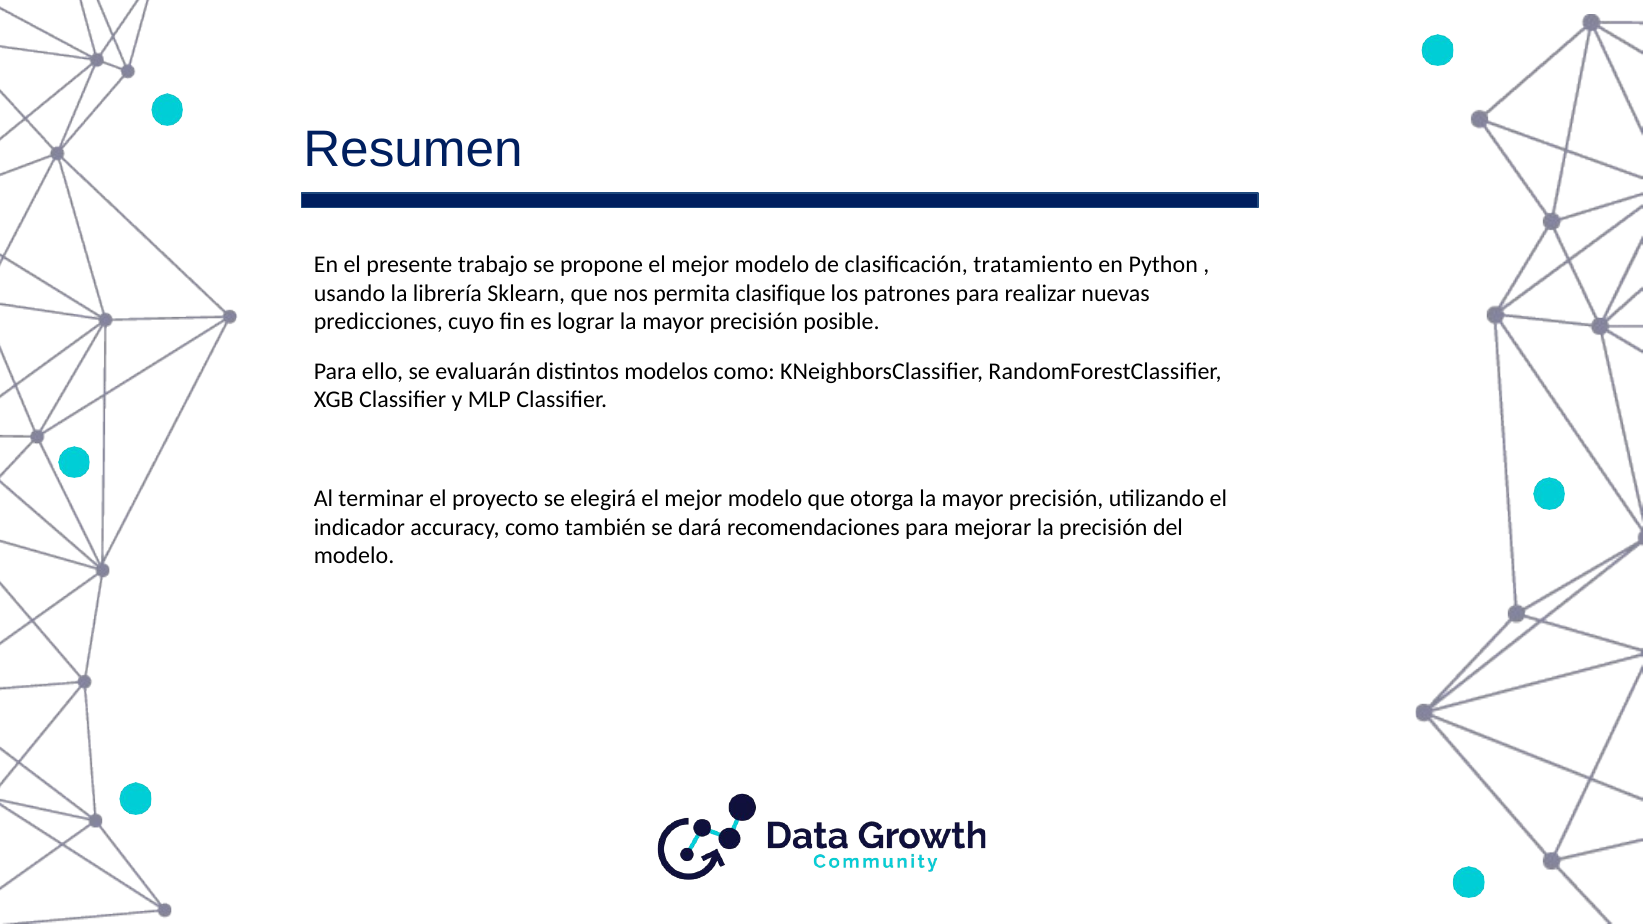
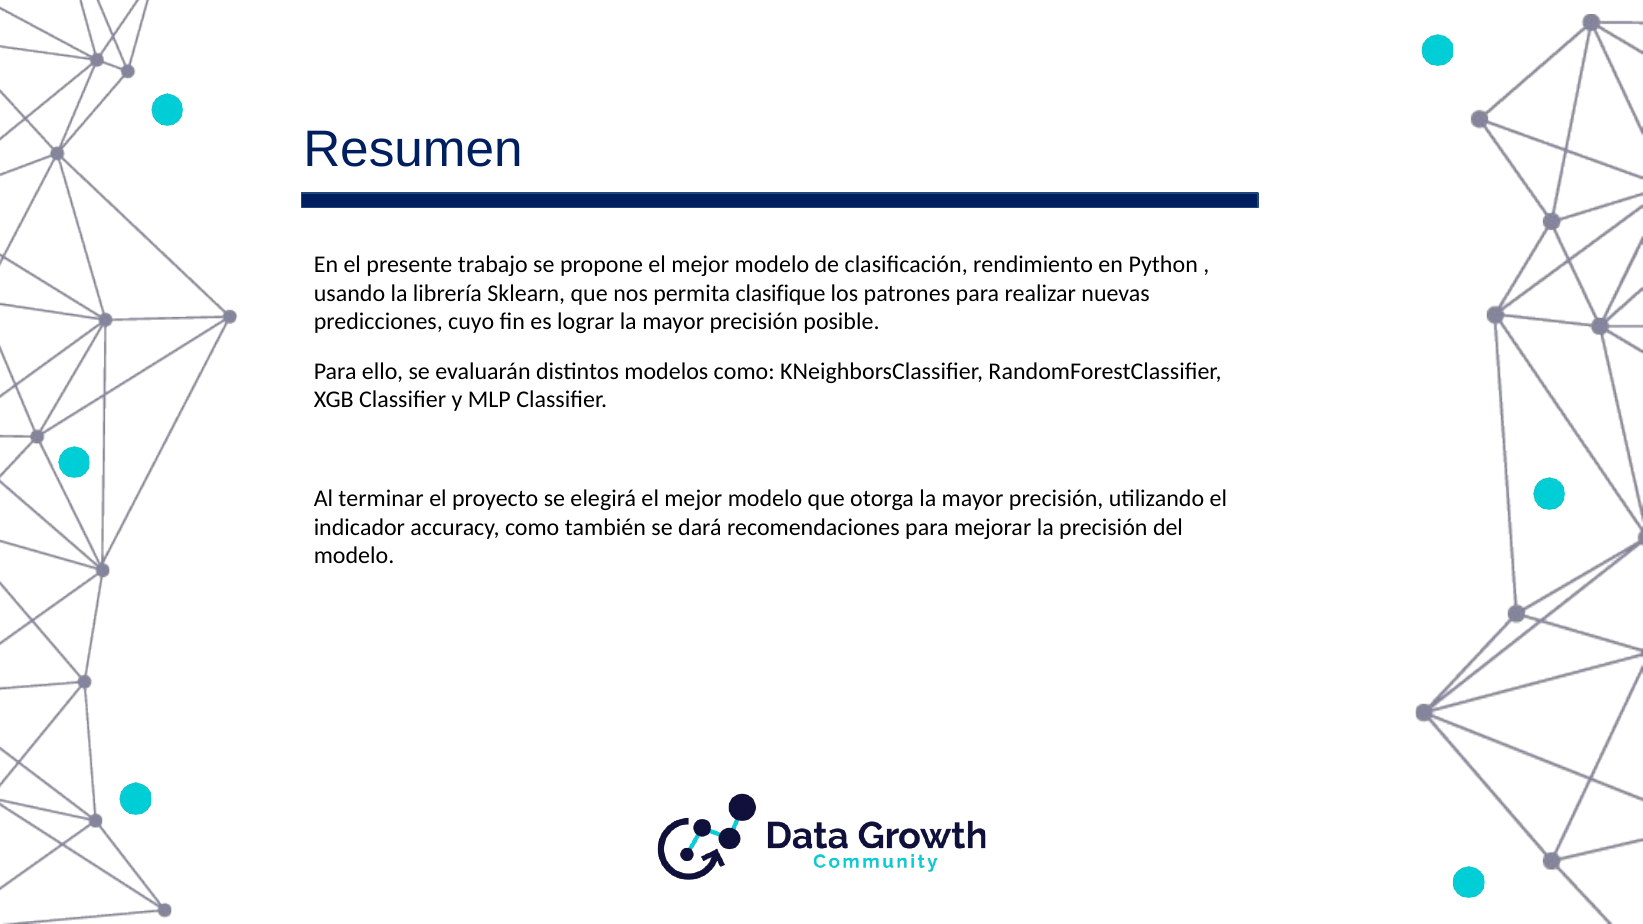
tratamiento: tratamiento -> rendimiento
